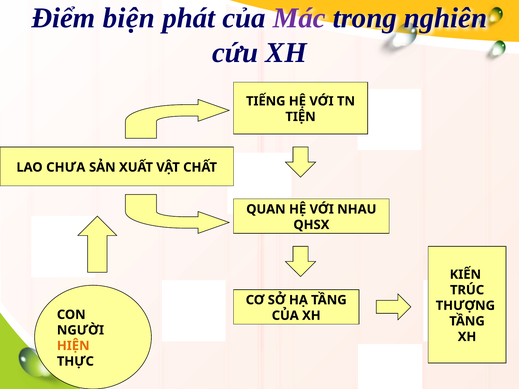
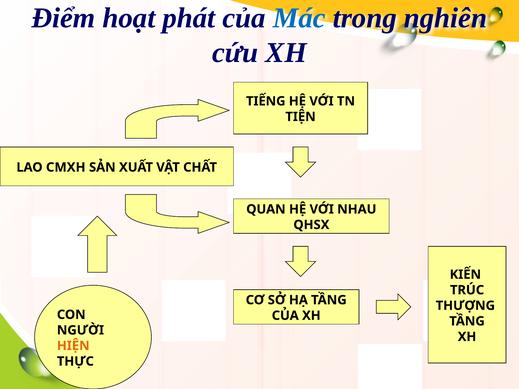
biện: biện -> hoạt
Mác colour: purple -> blue
CHƯA: CHƯA -> CMXH
